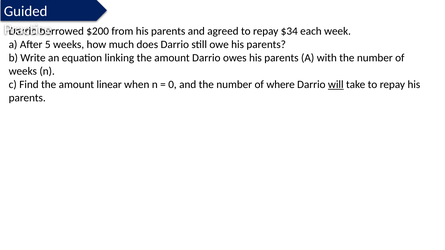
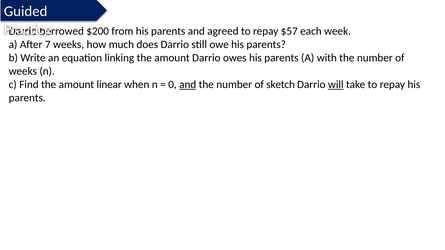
$34: $34 -> $57
5: 5 -> 7
and at (188, 85) underline: none -> present
where: where -> sketch
